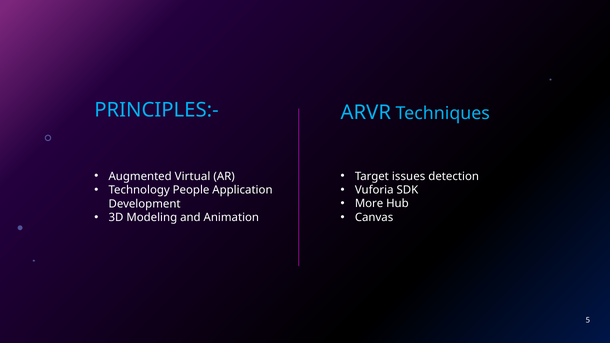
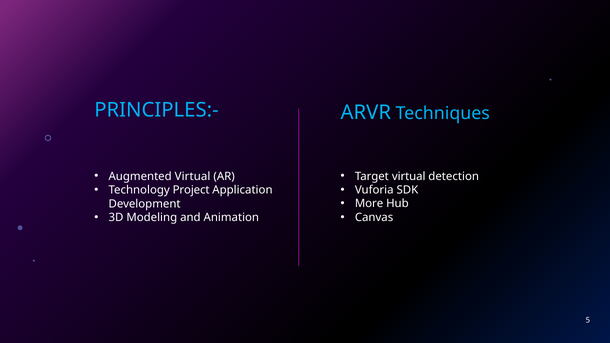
Target issues: issues -> virtual
People: People -> Project
